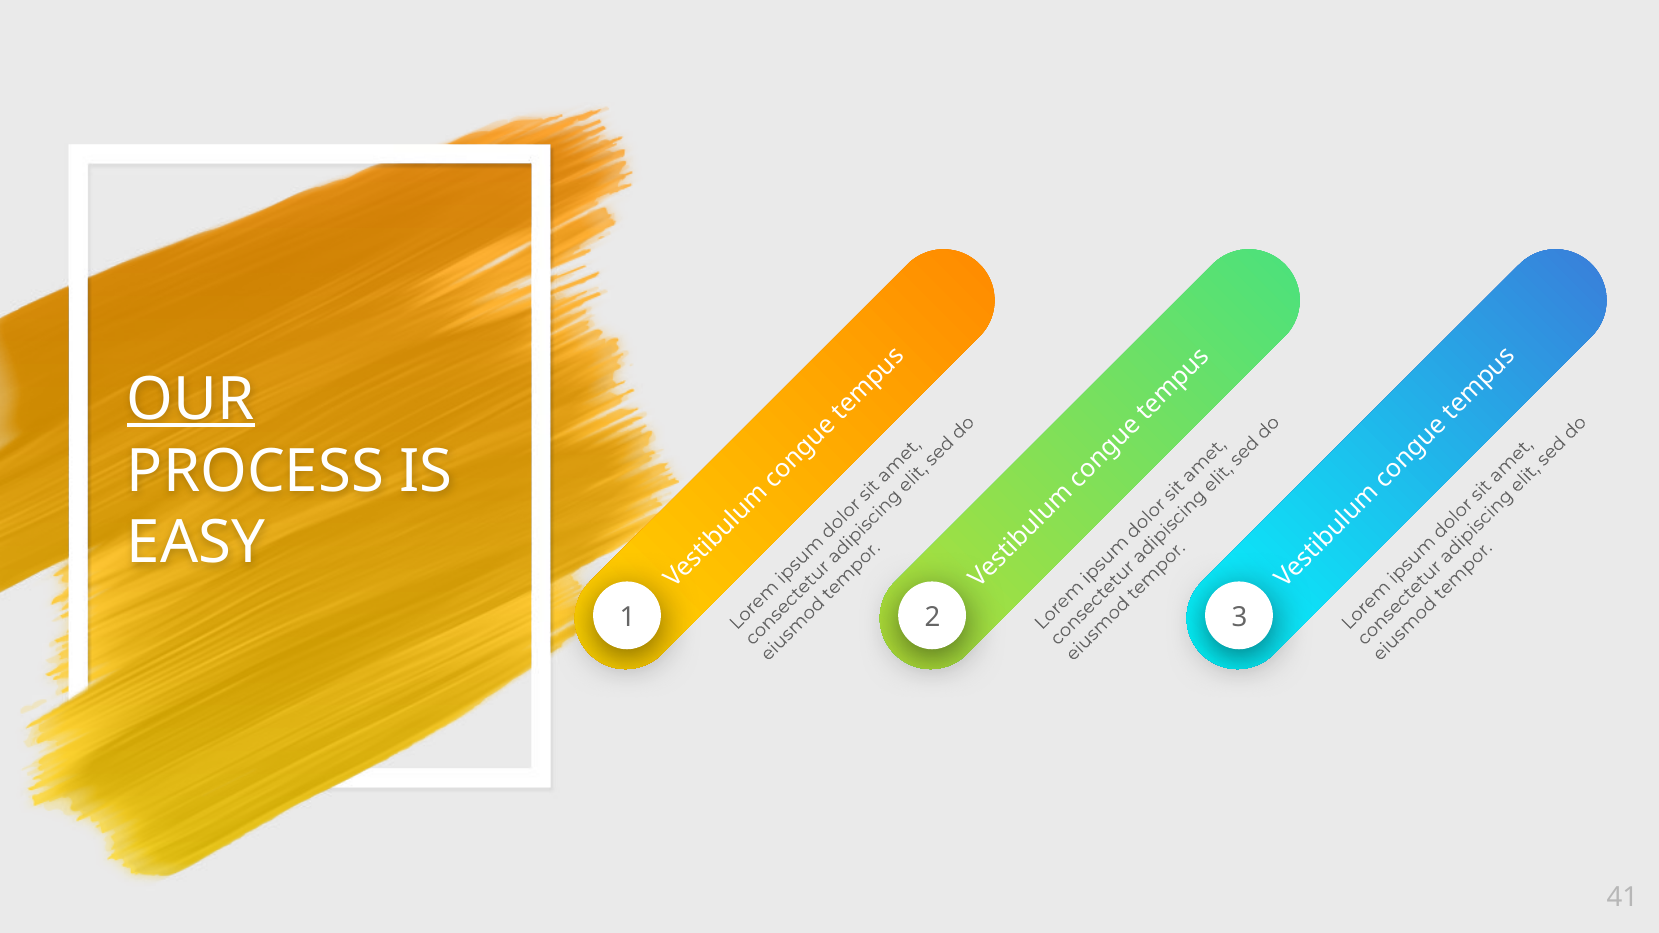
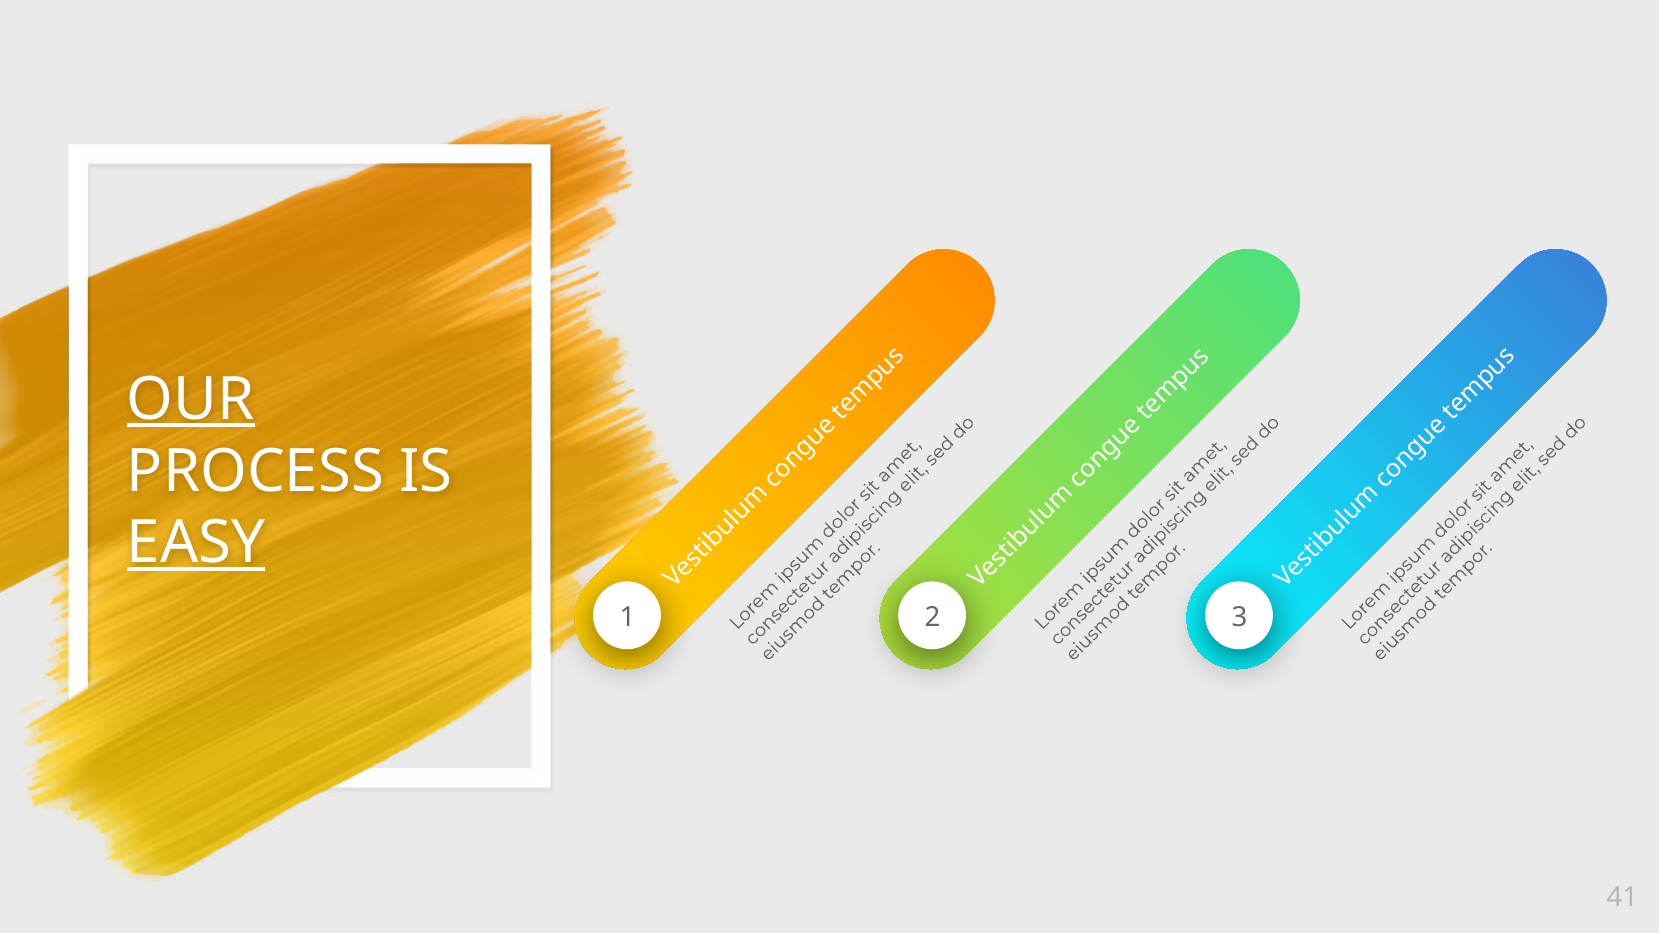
EASY underline: none -> present
